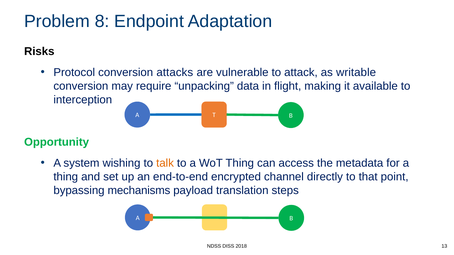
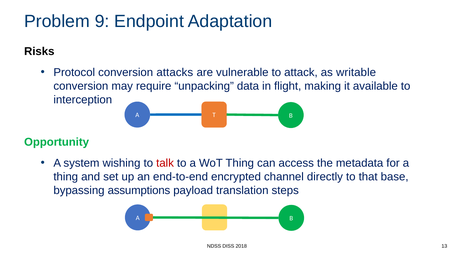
8: 8 -> 9
talk colour: orange -> red
point: point -> base
mechanisms: mechanisms -> assumptions
